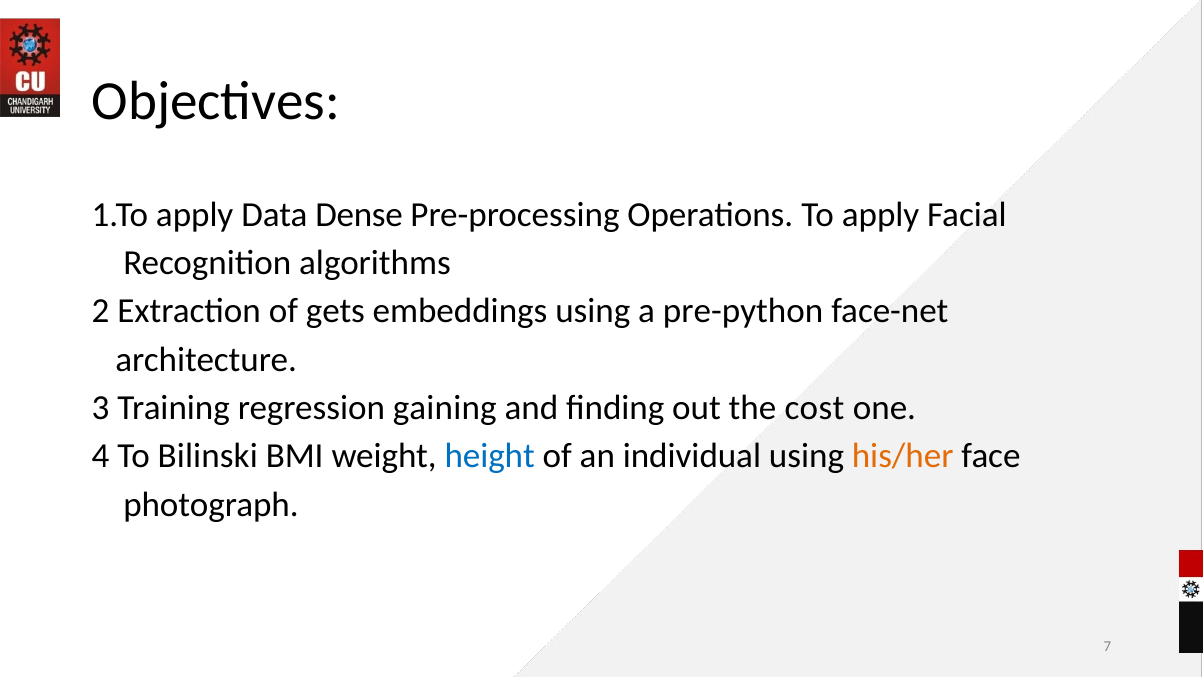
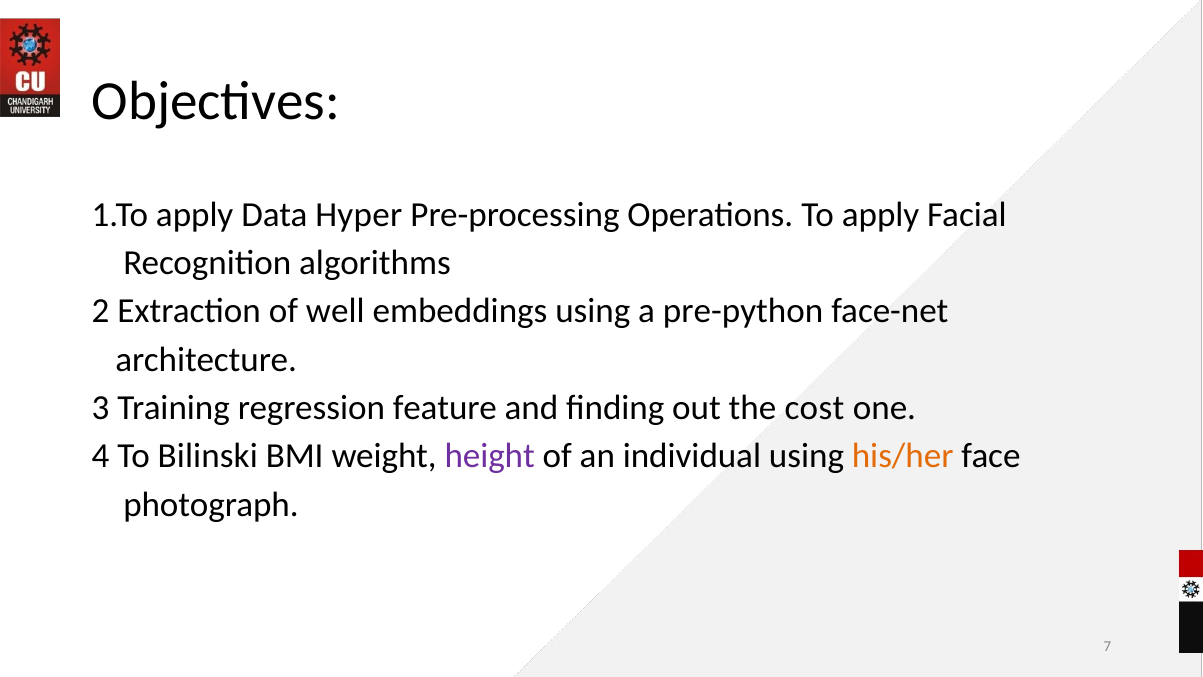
Dense: Dense -> Hyper
gets: gets -> well
gaining: gaining -> feature
height colour: blue -> purple
